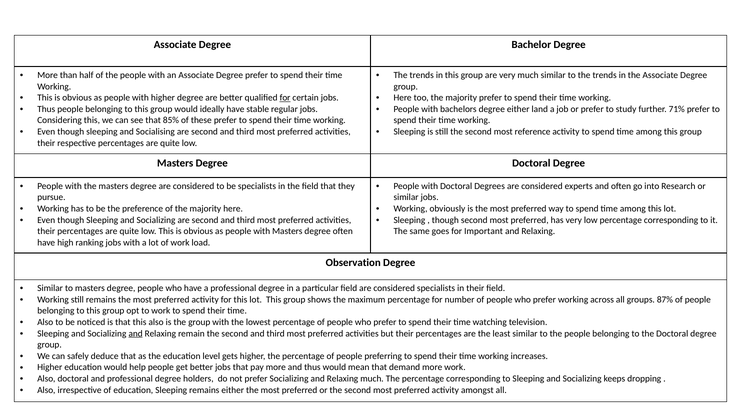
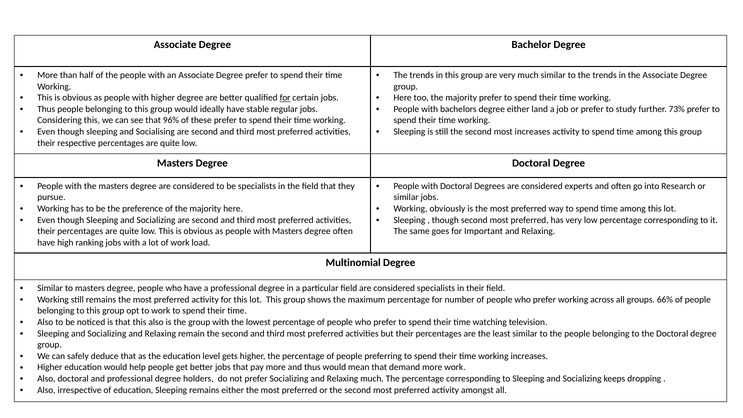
71%: 71% -> 73%
85%: 85% -> 96%
most reference: reference -> increases
Observation: Observation -> Multinomial
87%: 87% -> 66%
and at (136, 333) underline: present -> none
